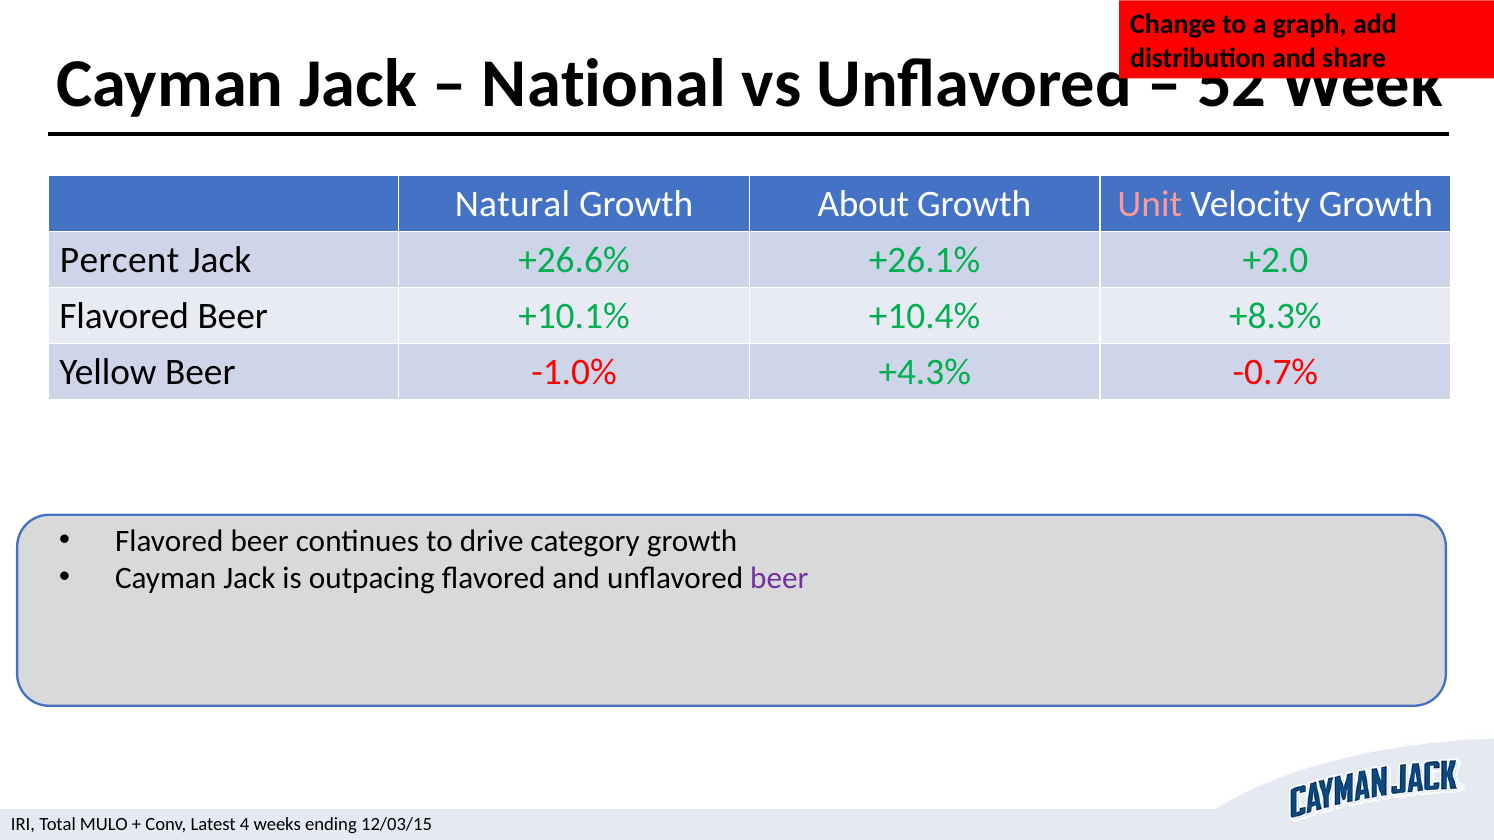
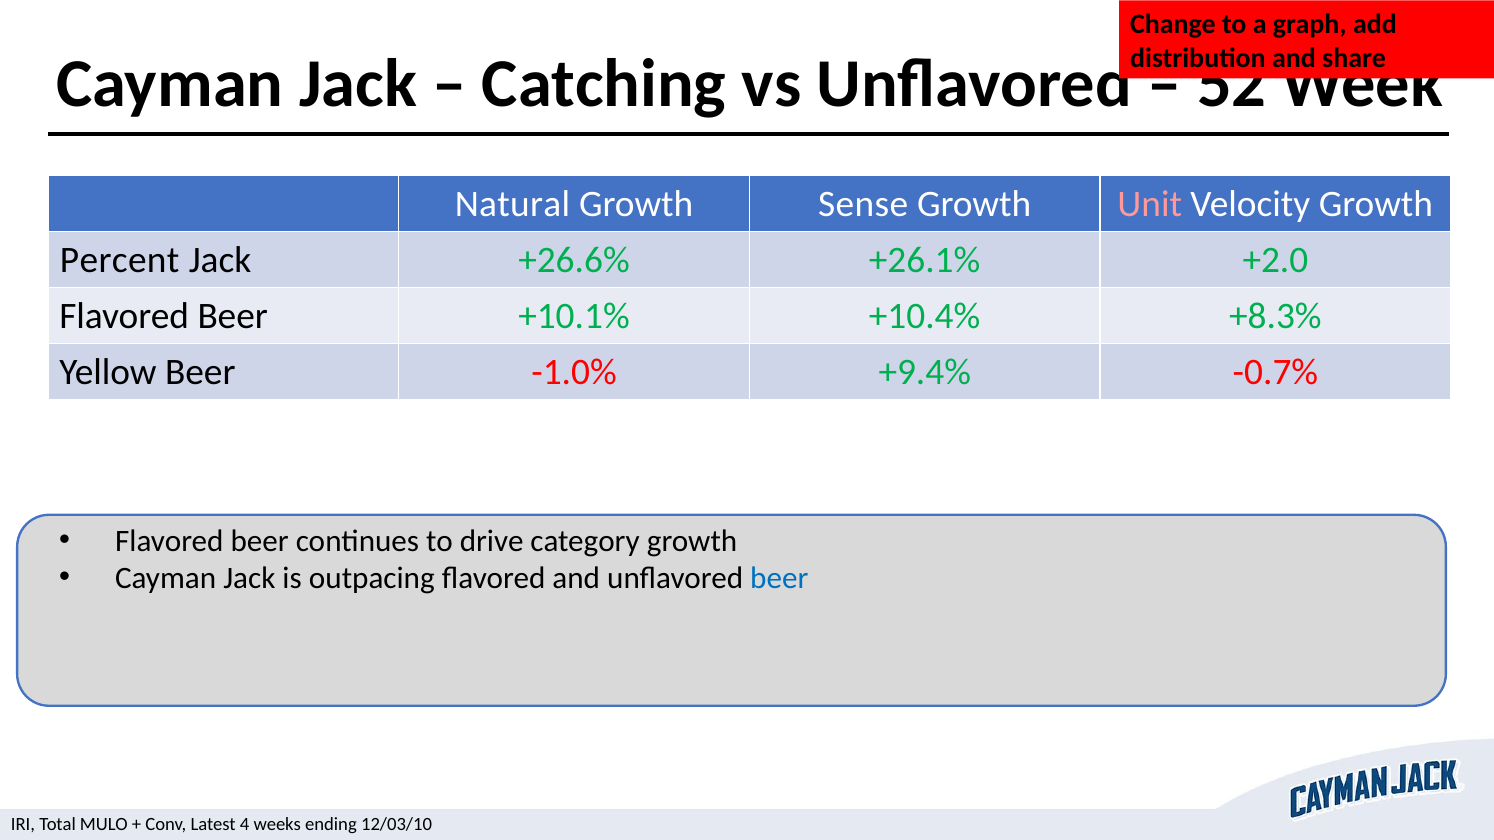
National: National -> Catching
About: About -> Sense
+4.3%: +4.3% -> +9.4%
beer at (779, 579) colour: purple -> blue
12/03/15: 12/03/15 -> 12/03/10
